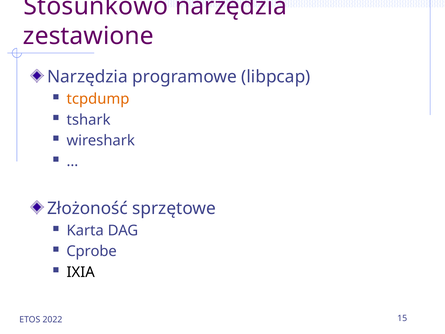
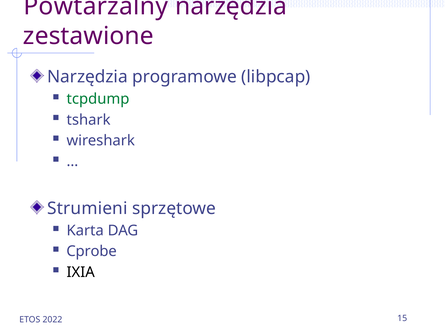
Stosunkowo: Stosunkowo -> Powtarzalny
tcpdump colour: orange -> green
Złożoność: Złożoność -> Strumieni
